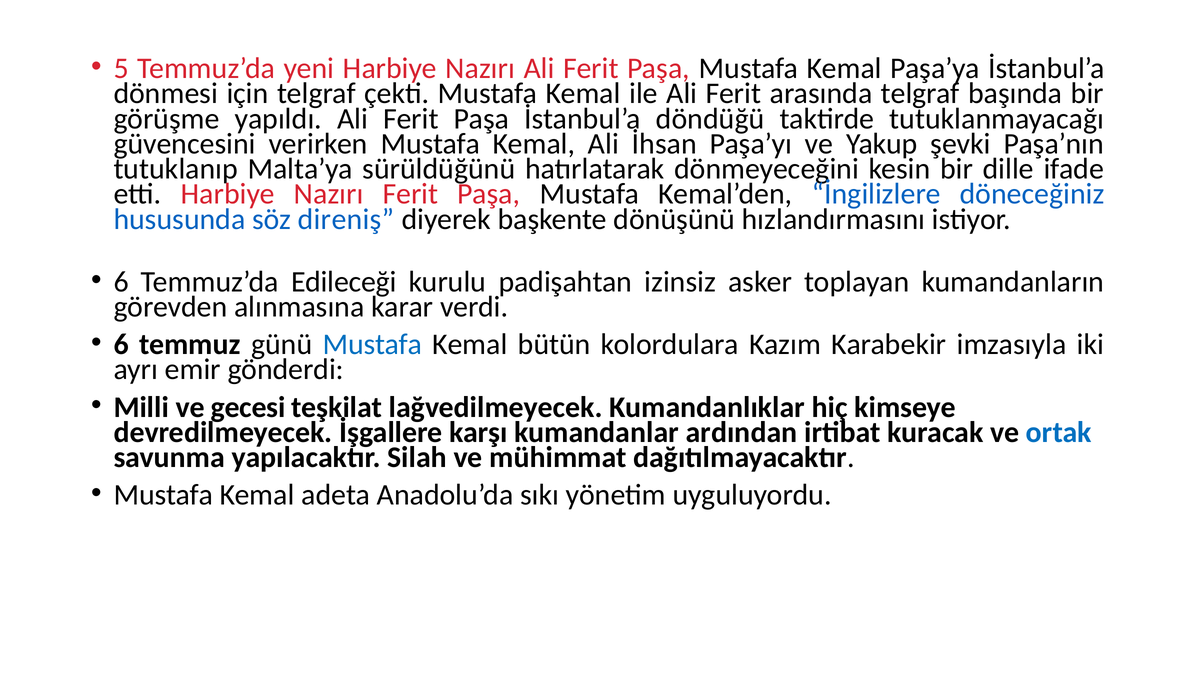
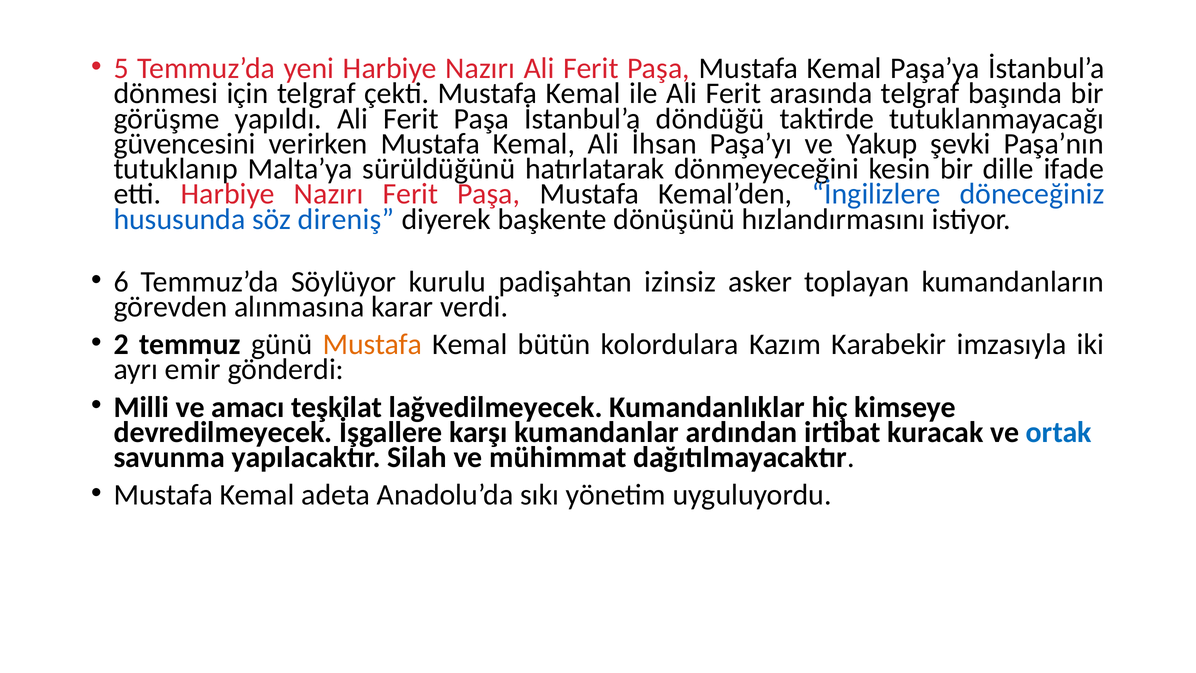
Edileceği: Edileceği -> Söylüyor
6 at (121, 344): 6 -> 2
Mustafa at (372, 344) colour: blue -> orange
gecesi: gecesi -> amacı
